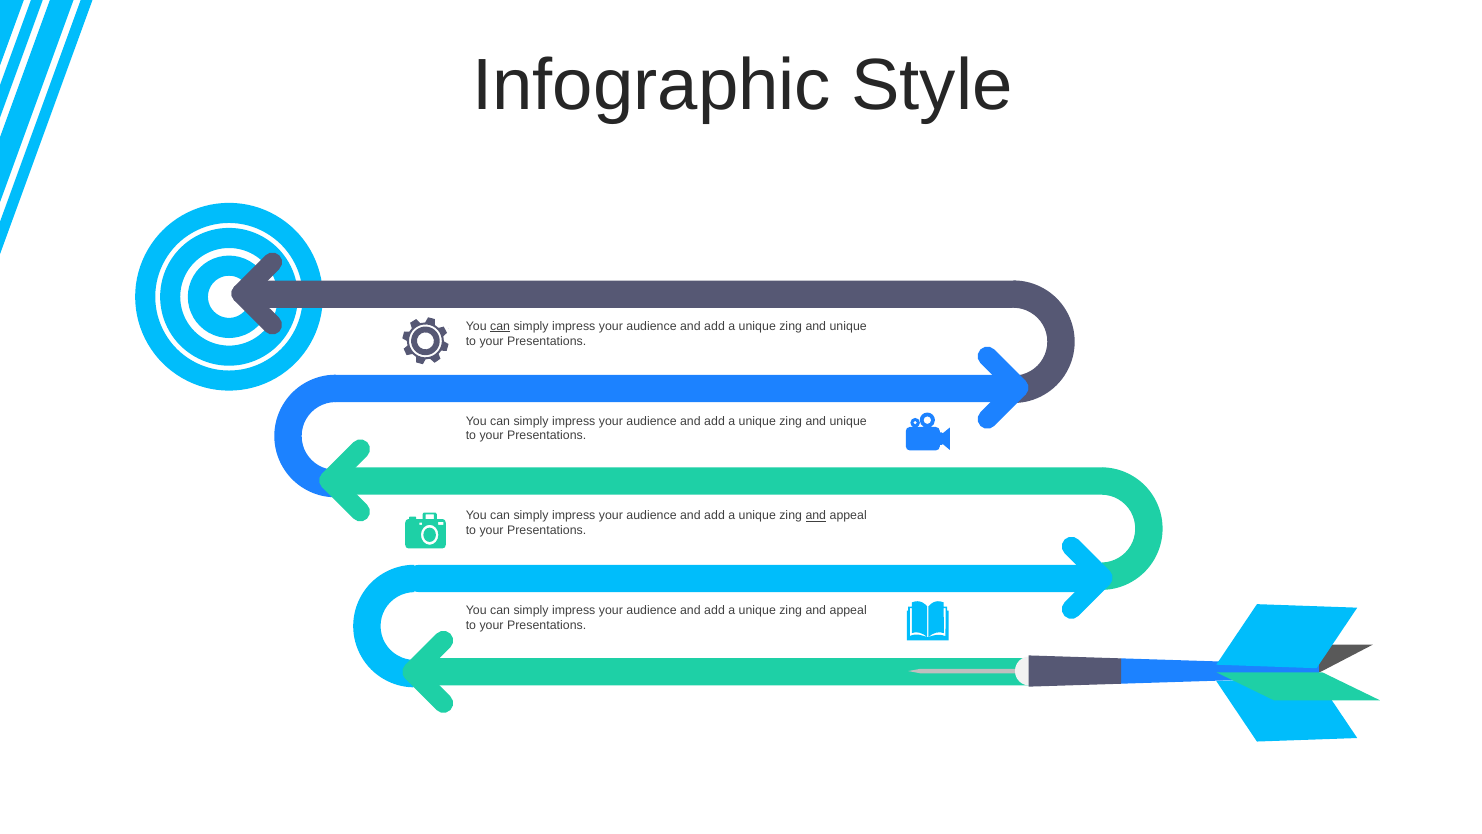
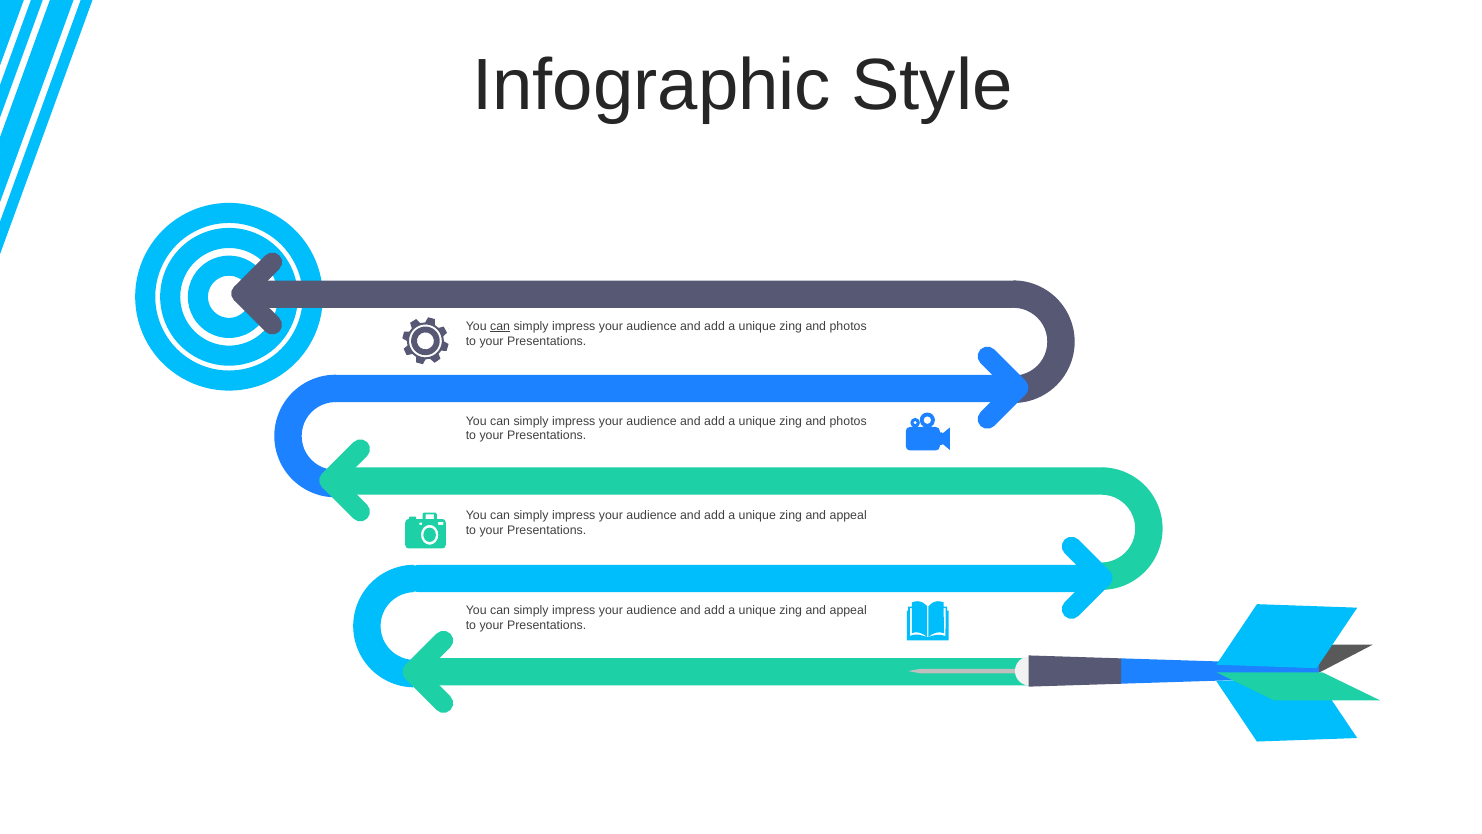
unique at (848, 326): unique -> photos
unique at (848, 421): unique -> photos
and at (816, 515) underline: present -> none
